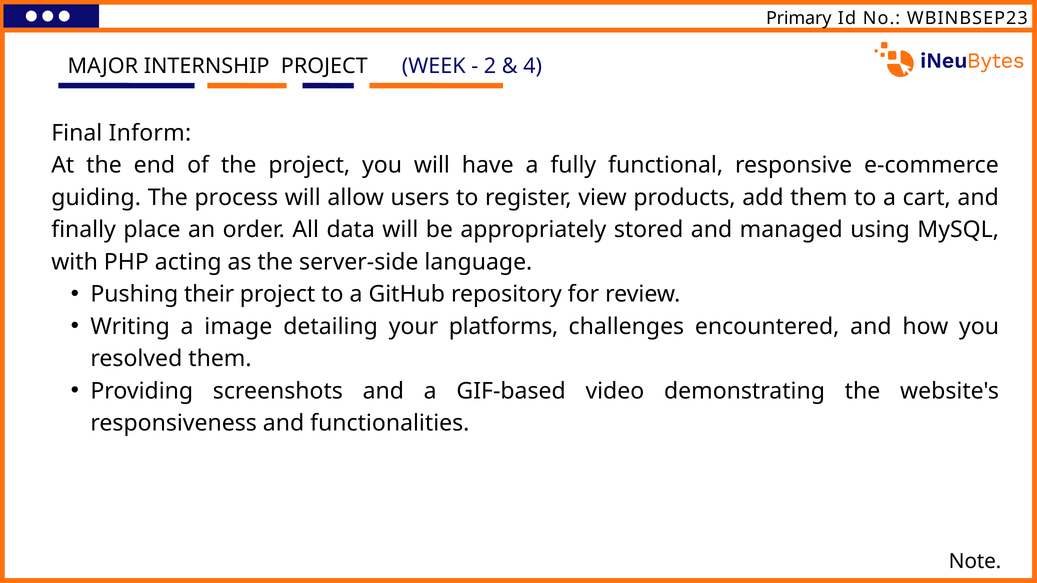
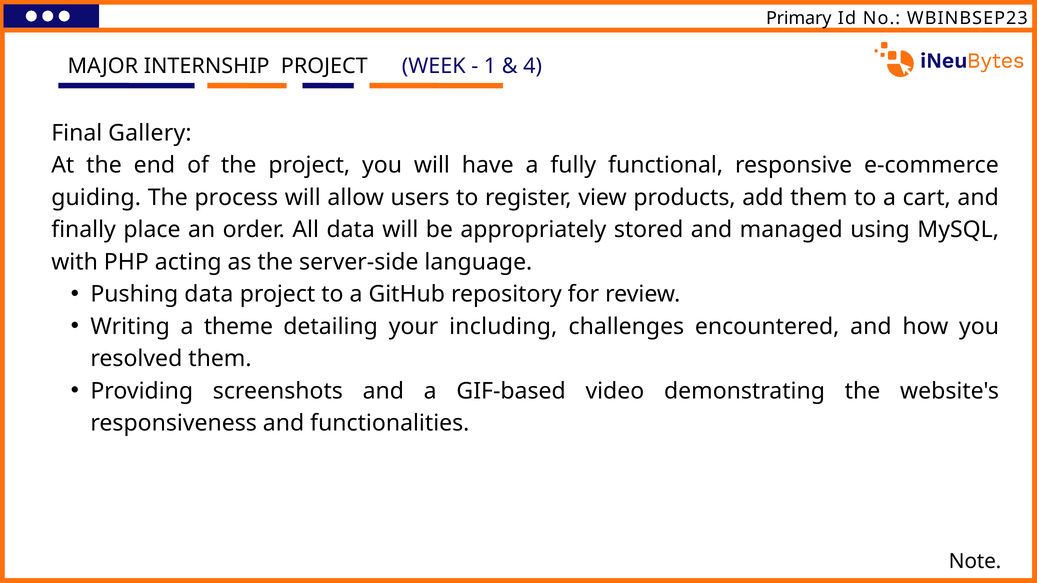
2: 2 -> 1
Inform: Inform -> Gallery
Pushing their: their -> data
image: image -> theme
platforms: platforms -> including
